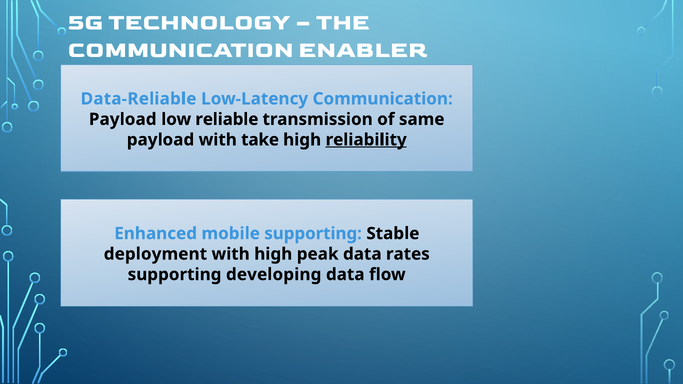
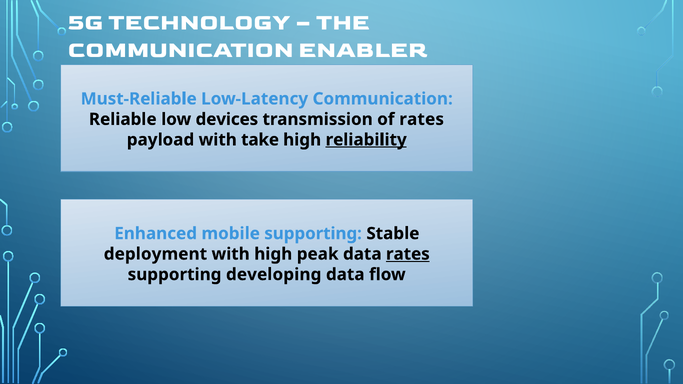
Data-Reliable: Data-Reliable -> Must-Reliable
Payload at (123, 119): Payload -> Reliable
reliable: reliable -> devices
of same: same -> rates
rates at (408, 254) underline: none -> present
